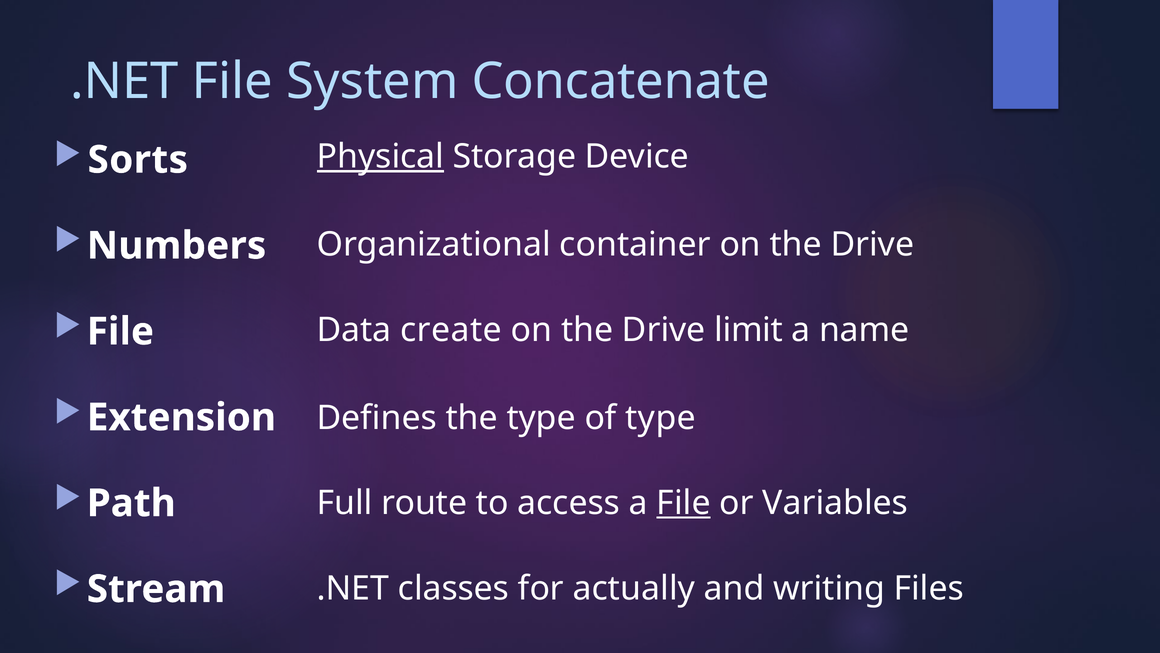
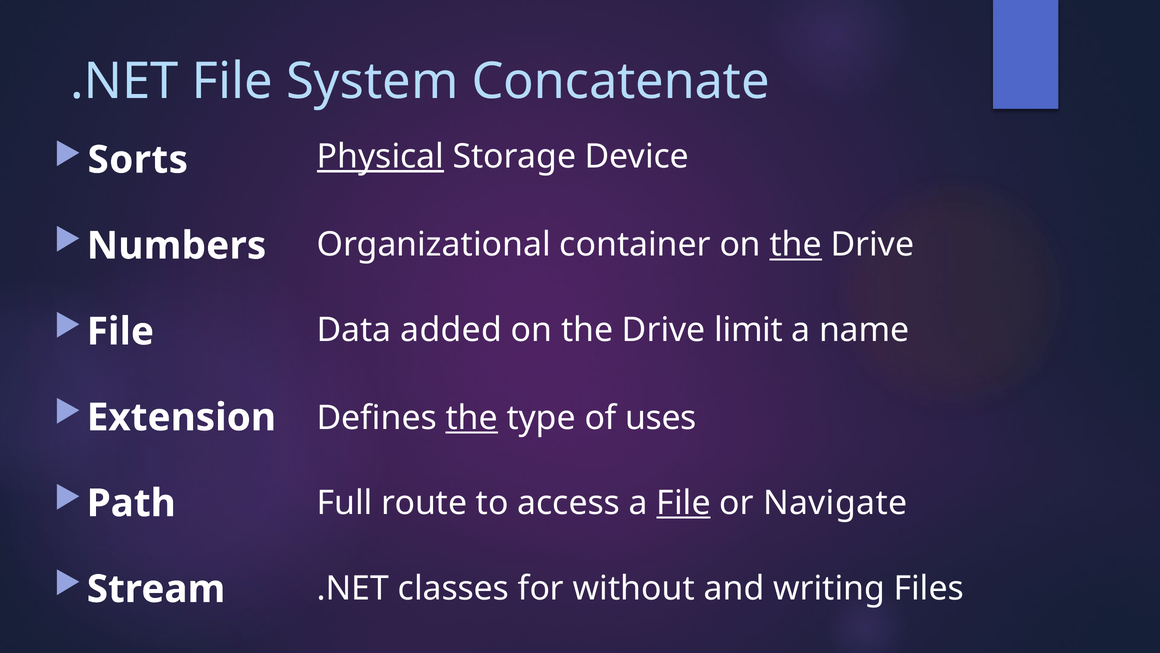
the at (796, 245) underline: none -> present
create: create -> added
the at (472, 418) underline: none -> present
of type: type -> uses
Variables: Variables -> Navigate
actually: actually -> without
